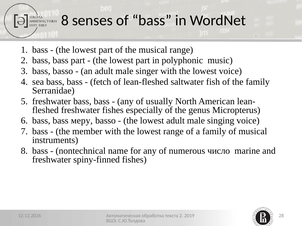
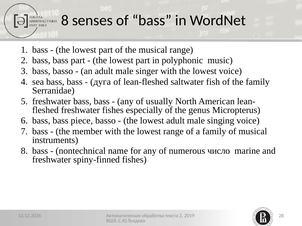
fetch: fetch -> дуга
меру: меру -> piece
